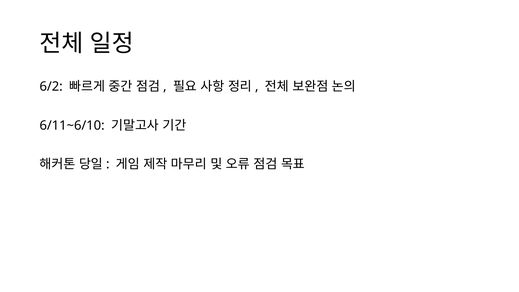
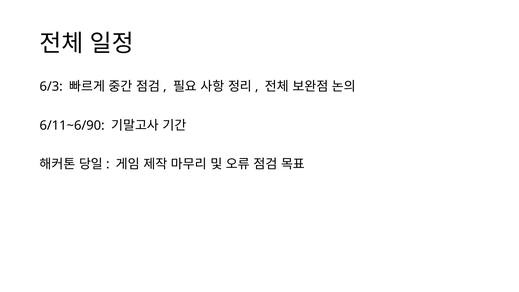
6/2: 6/2 -> 6/3
6/11~6/10: 6/11~6/10 -> 6/11~6/90
